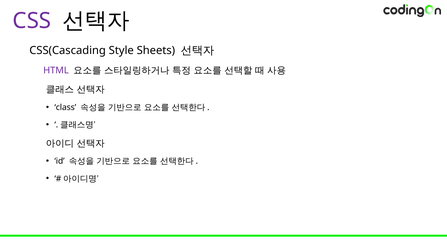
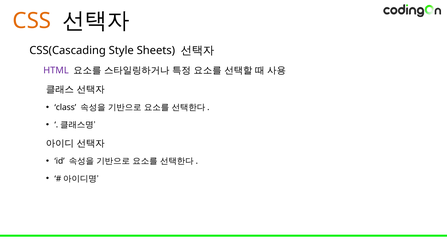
CSS colour: purple -> orange
